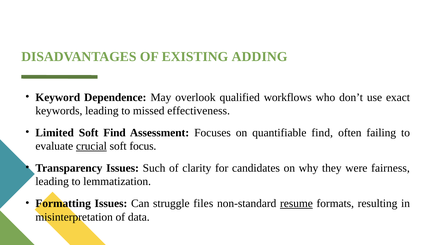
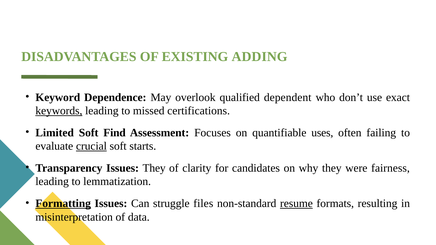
workflows: workflows -> dependent
keywords underline: none -> present
effectiveness: effectiveness -> certifications
quantifiable find: find -> uses
focus: focus -> starts
Issues Such: Such -> They
Formatting underline: none -> present
